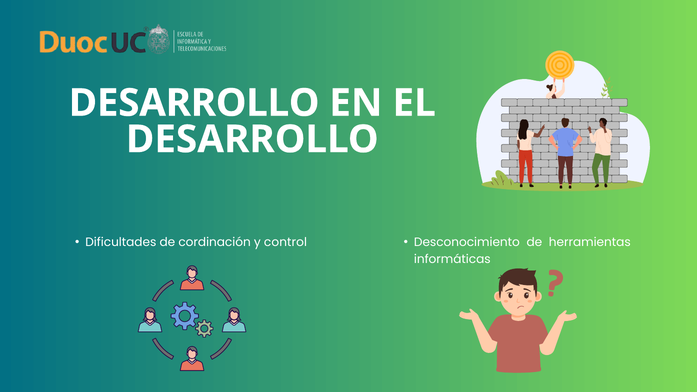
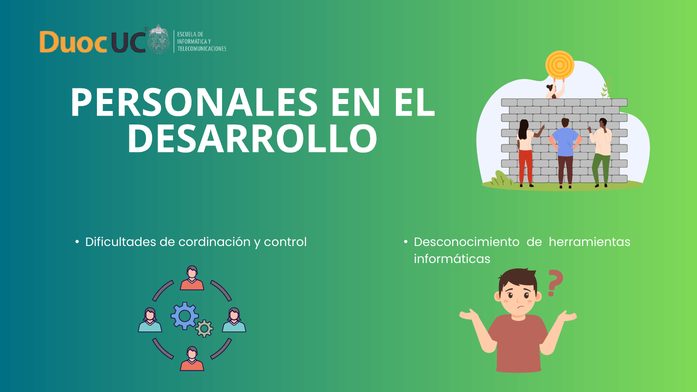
DESARROLLO at (194, 103): DESARROLLO -> PERSONALES
